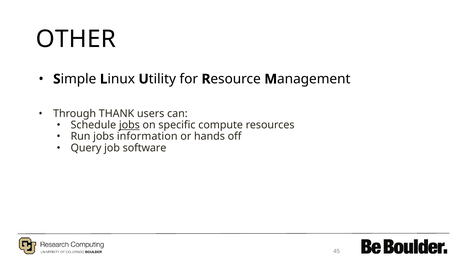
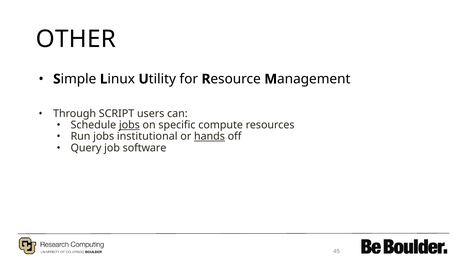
THANK: THANK -> SCRIPT
information: information -> institutional
hands underline: none -> present
